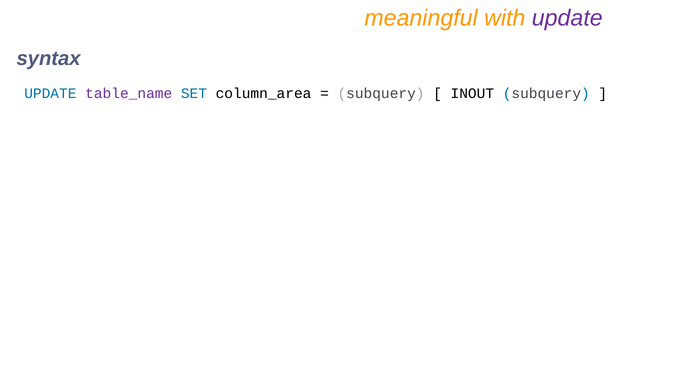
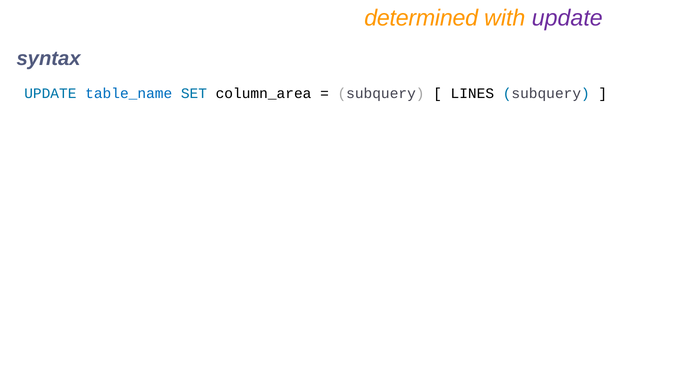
meaningful: meaningful -> determined
table_name colour: purple -> blue
INOUT: INOUT -> LINES
